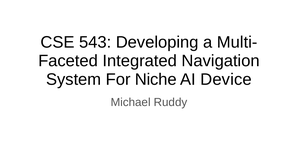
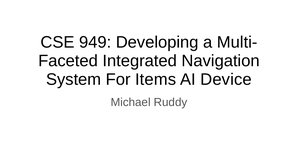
543: 543 -> 949
Niche: Niche -> Items
